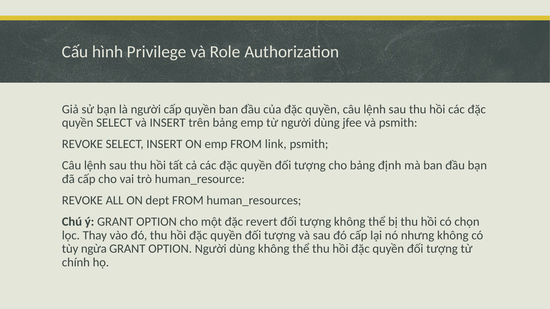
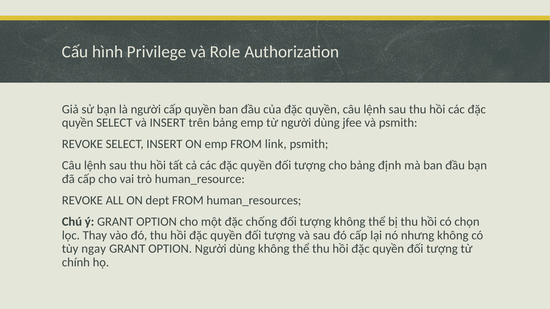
revert: revert -> chống
ngừa: ngừa -> ngay
